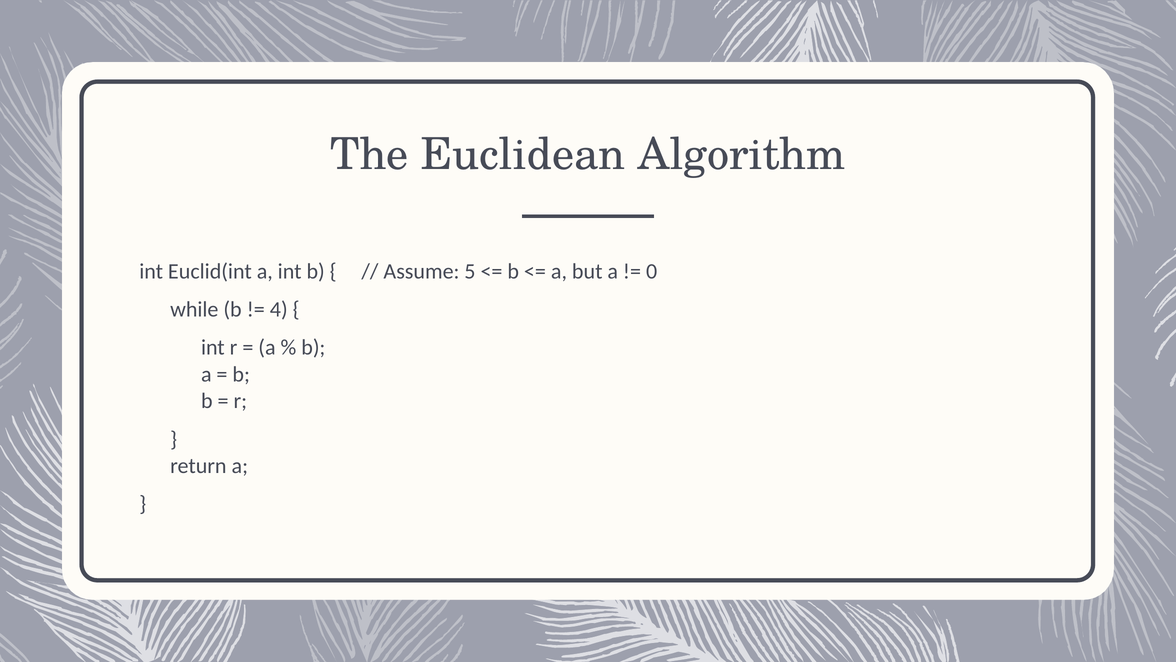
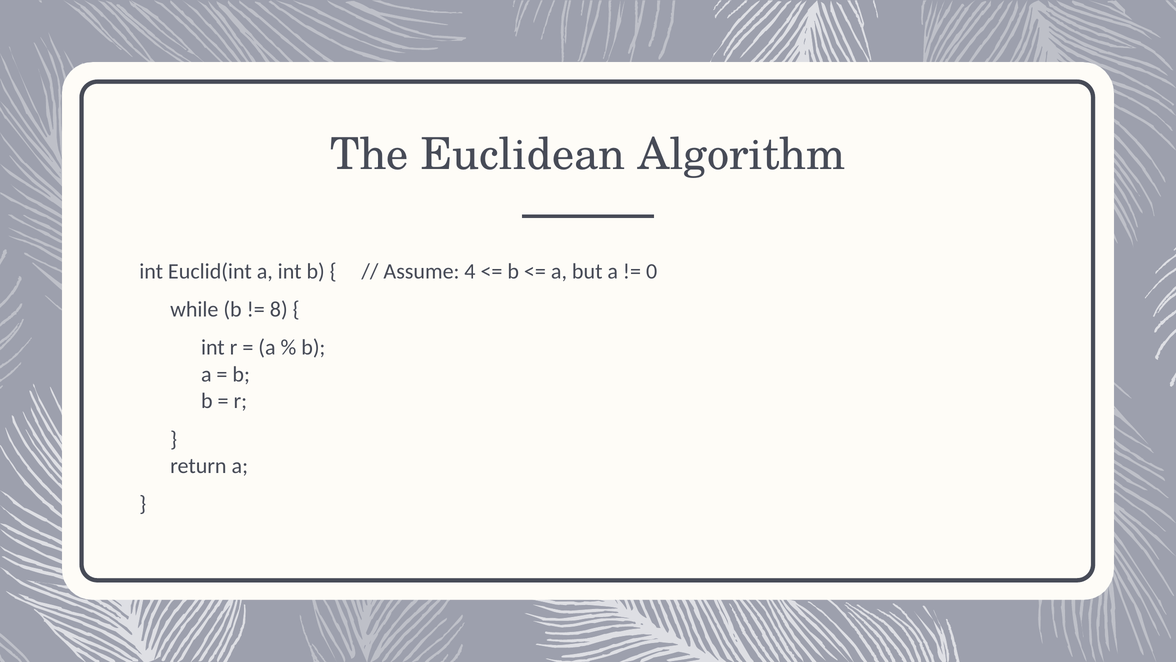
5: 5 -> 4
4: 4 -> 8
